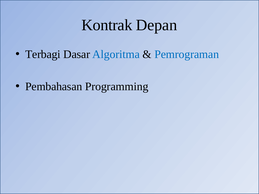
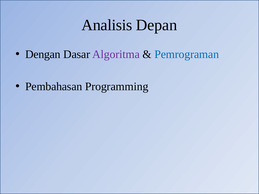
Kontrak: Kontrak -> Analisis
Terbagi: Terbagi -> Dengan
Algoritma colour: blue -> purple
